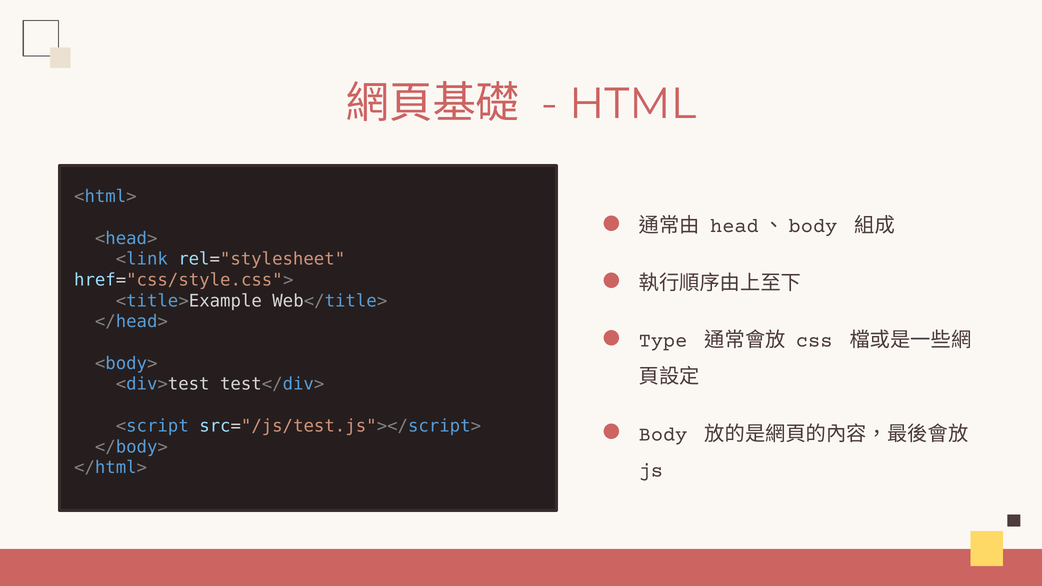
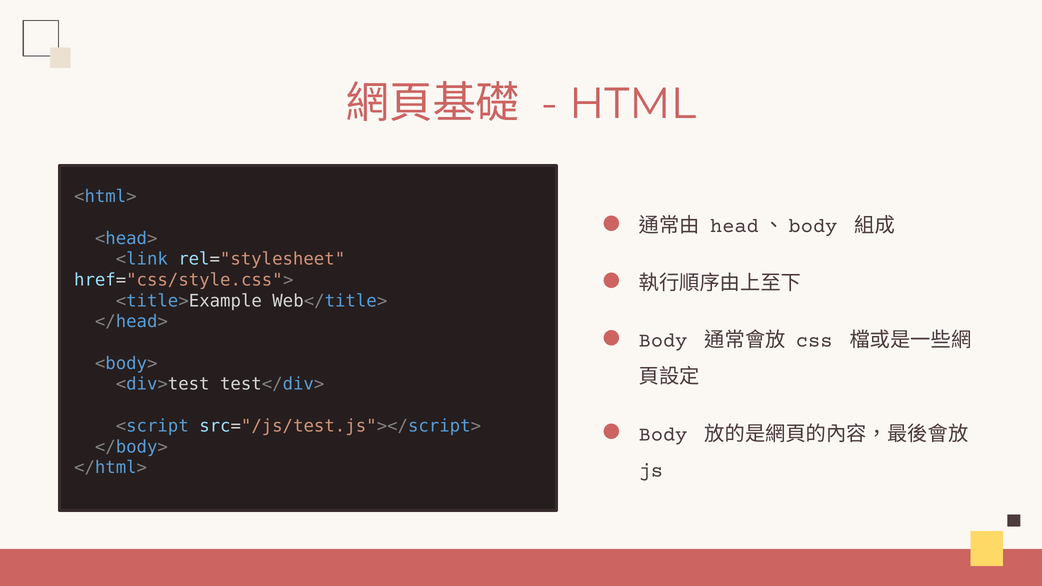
Type at (663, 340): Type -> Body
